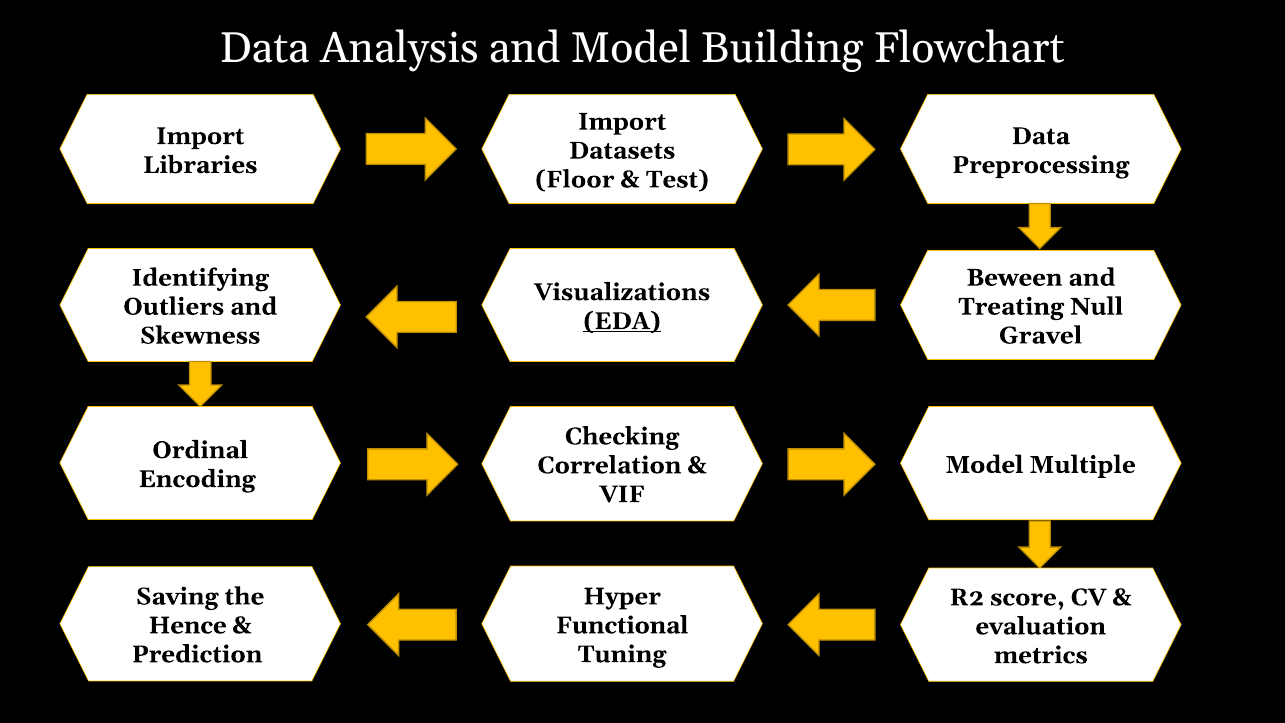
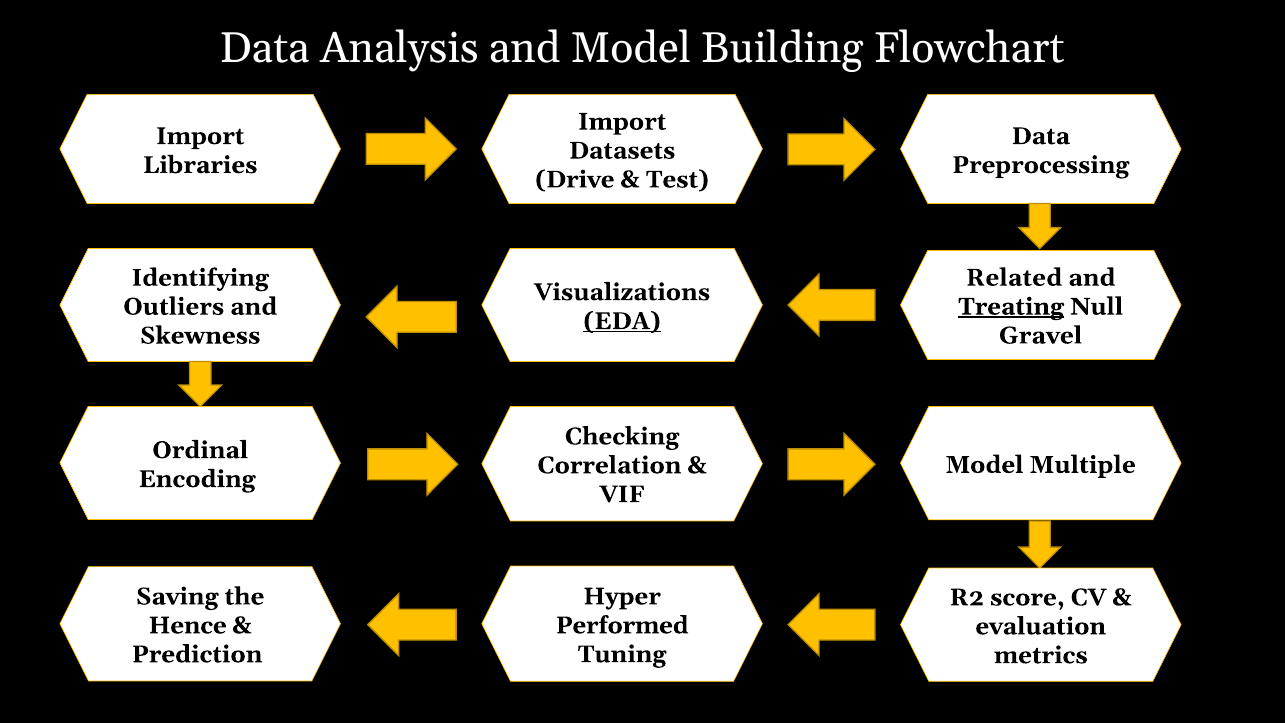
Floor: Floor -> Drive
Beween: Beween -> Related
Treating underline: none -> present
Functional: Functional -> Performed
